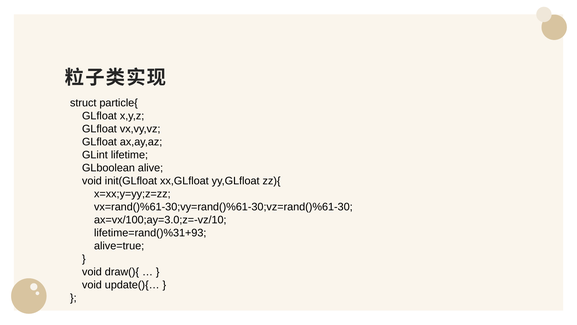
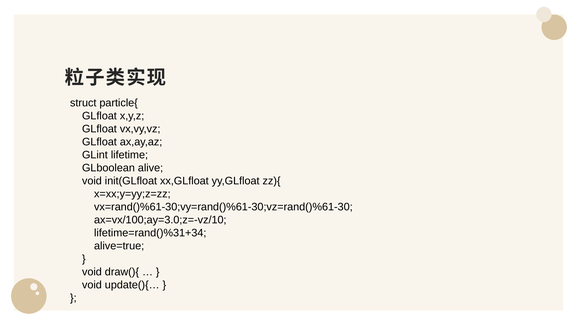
lifetime=rand()%31+93: lifetime=rand()%31+93 -> lifetime=rand()%31+34
